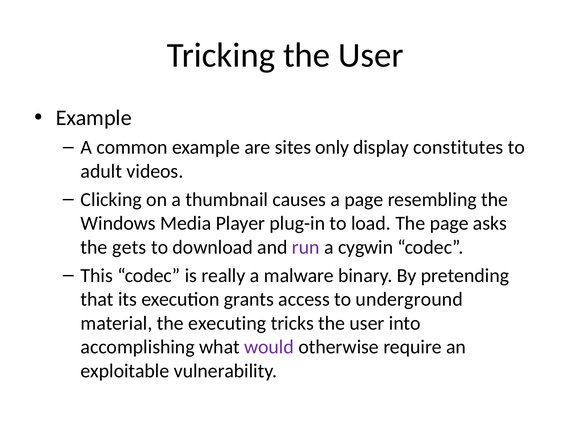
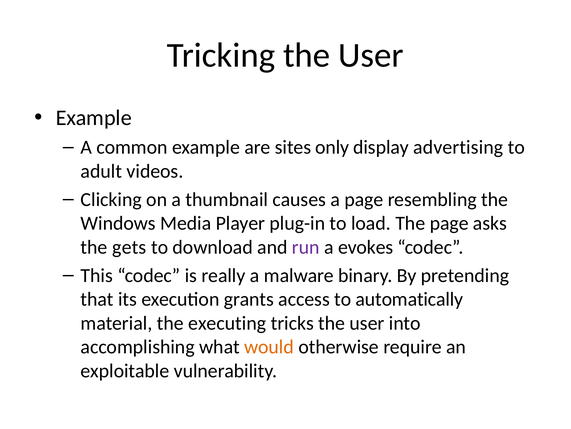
constitutes: constitutes -> advertising
cygwin: cygwin -> evokes
underground: underground -> automatically
would colour: purple -> orange
